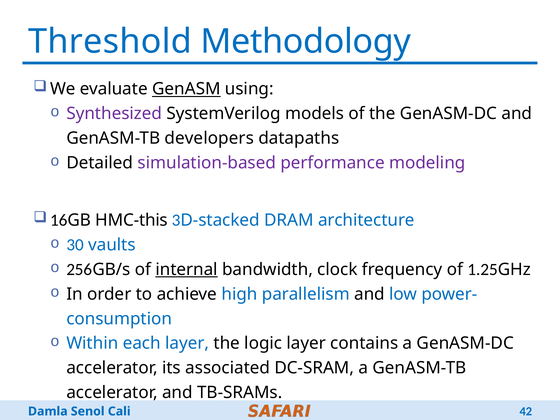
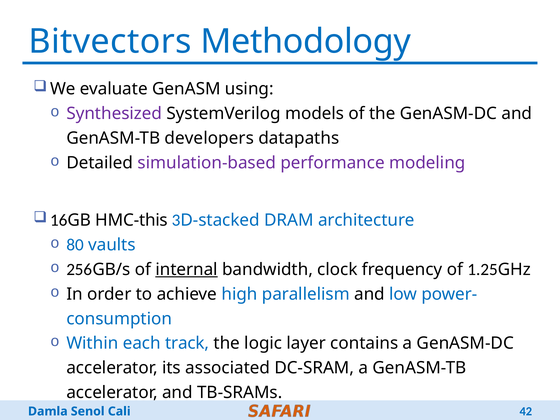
Threshold: Threshold -> Bitvectors
GenASM underline: present -> none
30: 30 -> 80
each layer: layer -> track
